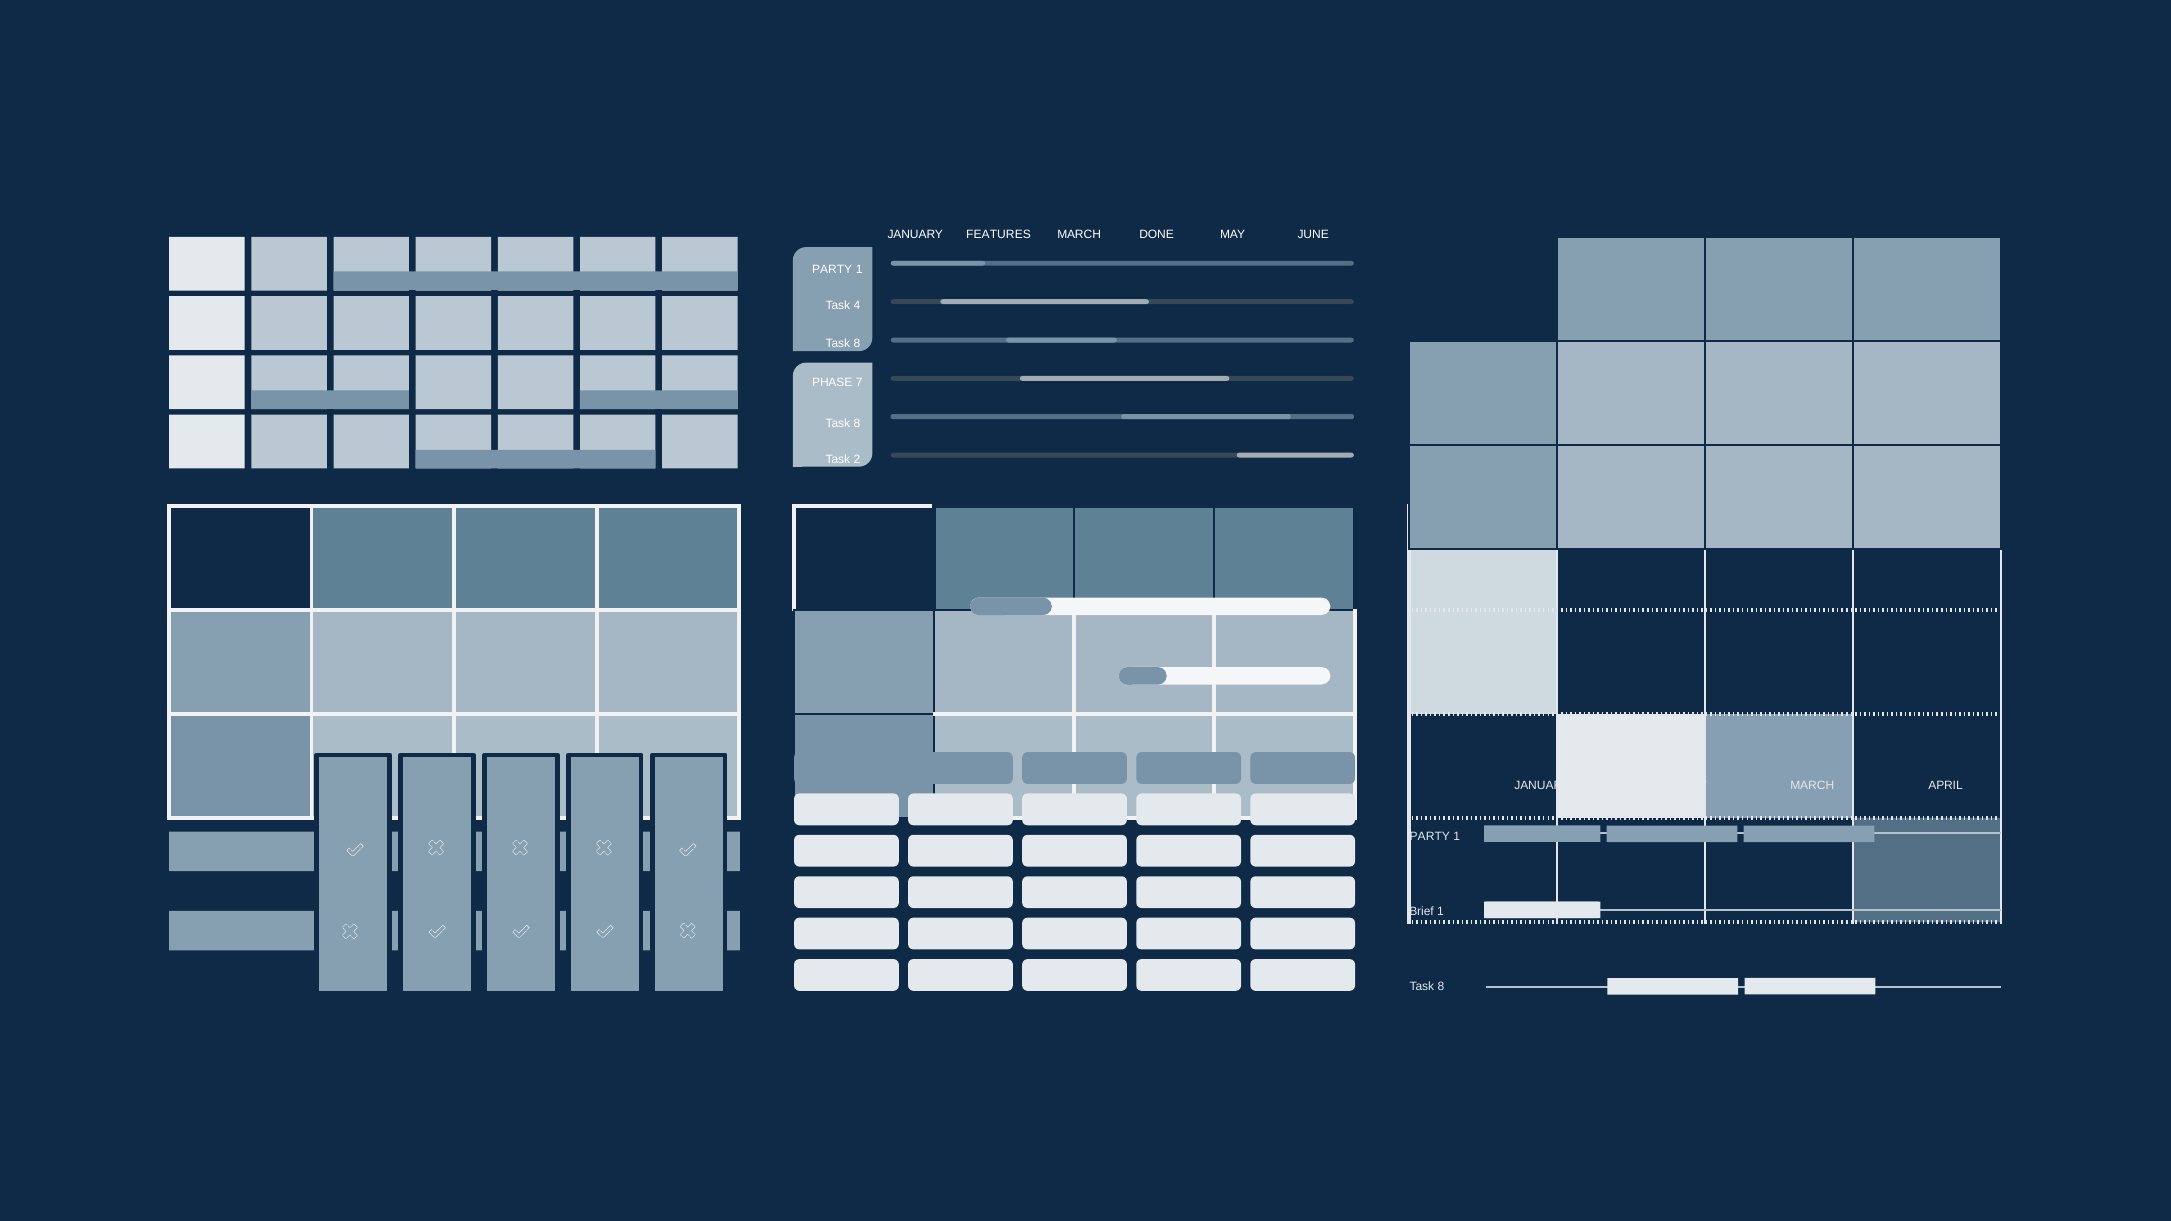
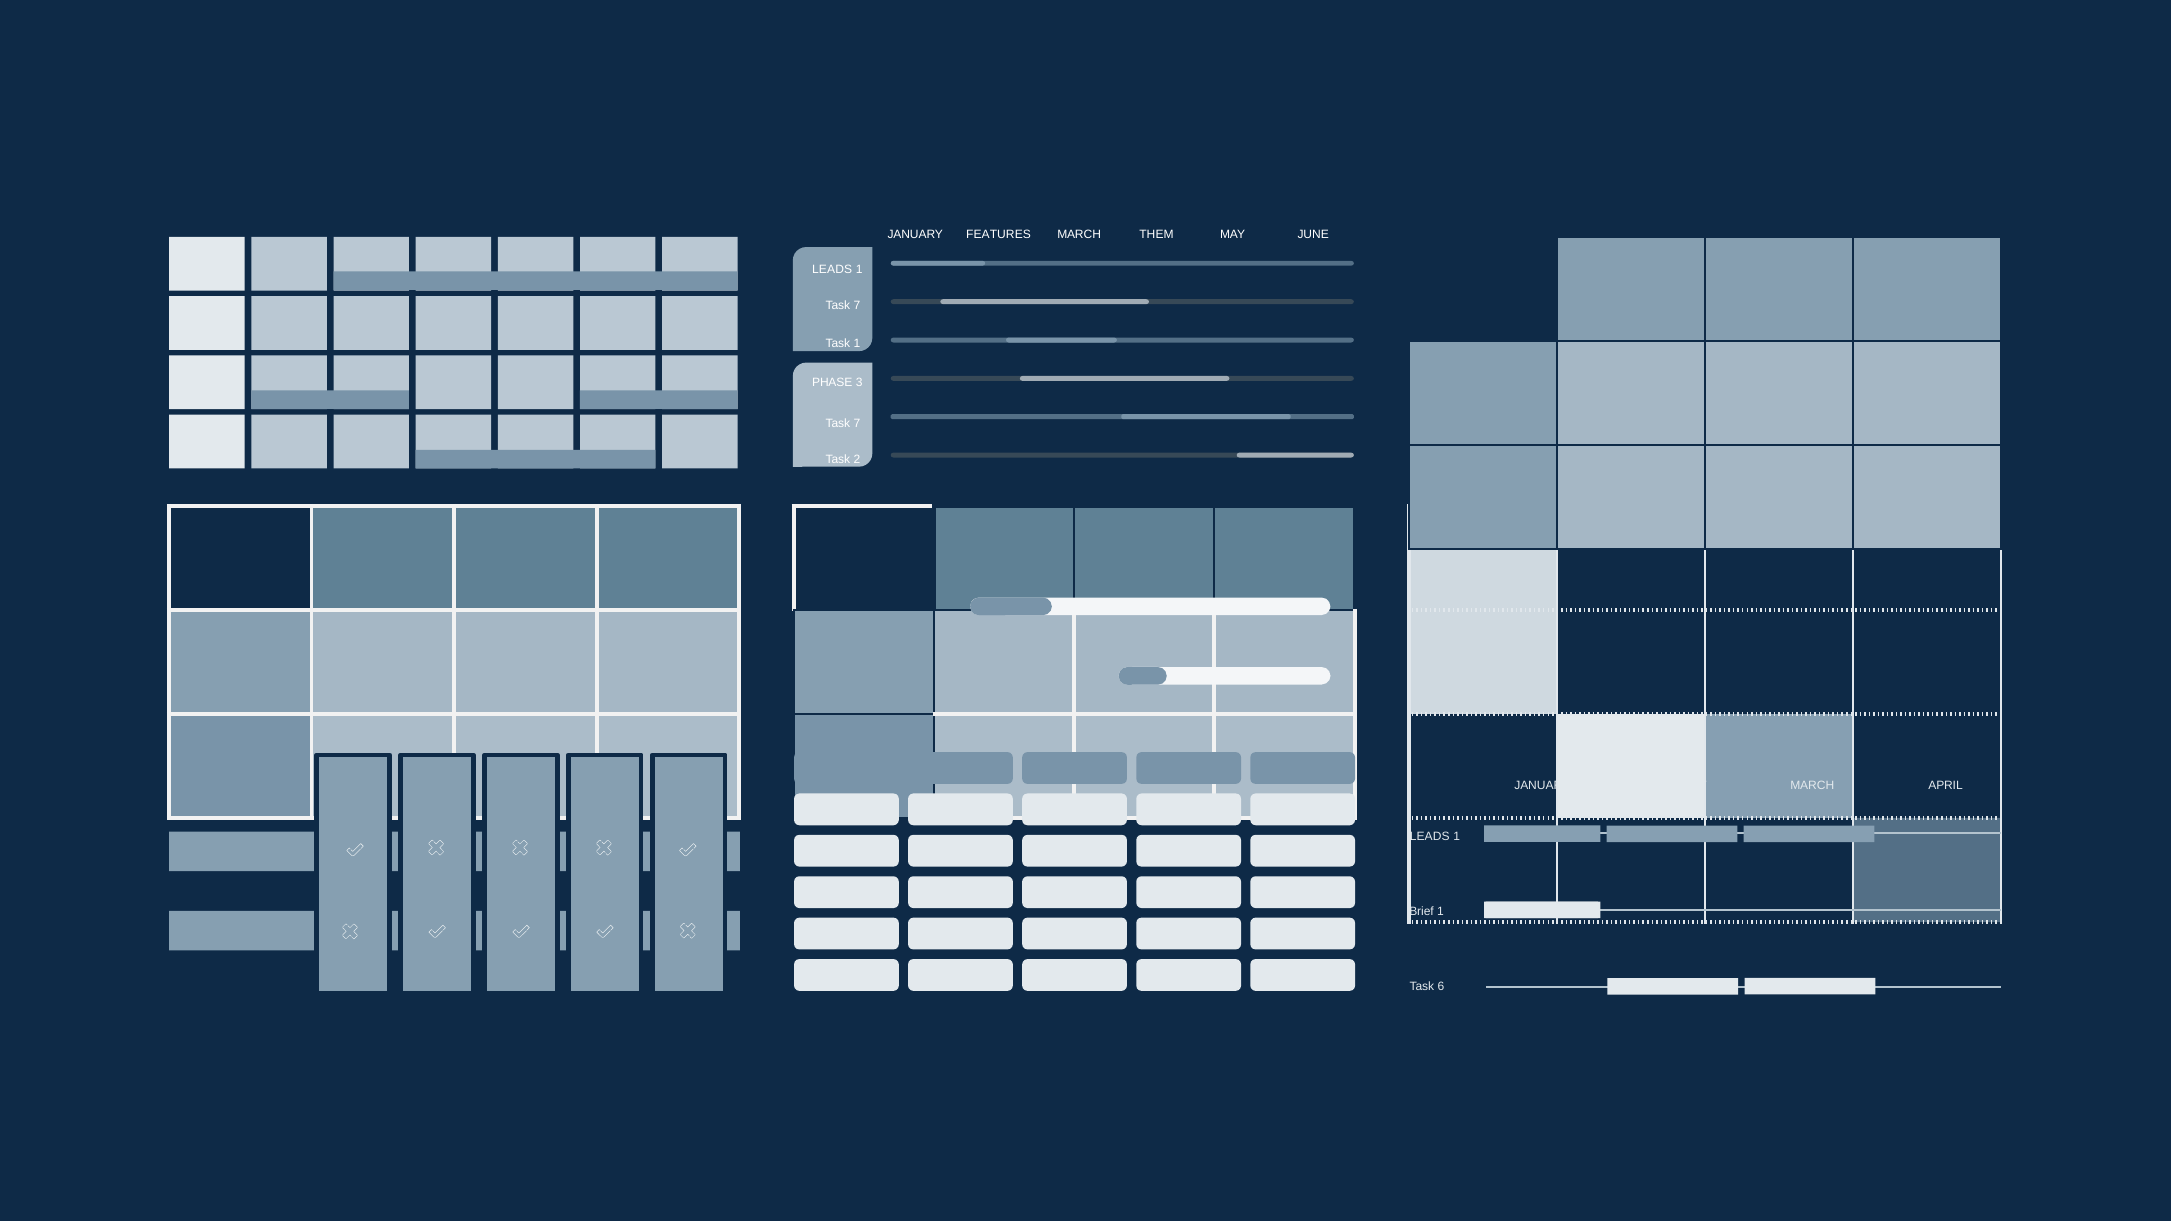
DONE: DONE -> THEM
PARTY at (832, 269): PARTY -> LEADS
4 at (857, 306): 4 -> 7
8 at (857, 344): 8 -> 1
7: 7 -> 3
8 at (857, 424): 8 -> 7
PARTY at (1430, 836): PARTY -> LEADS
8 at (1441, 987): 8 -> 6
